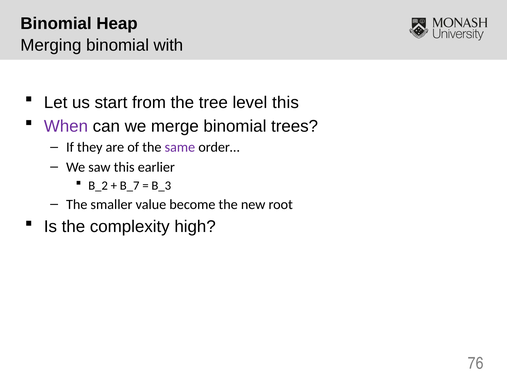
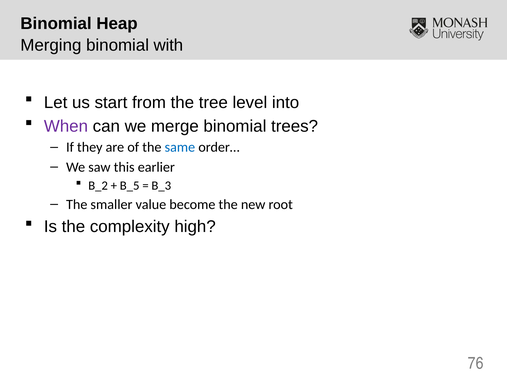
level this: this -> into
same colour: purple -> blue
B_7: B_7 -> B_5
